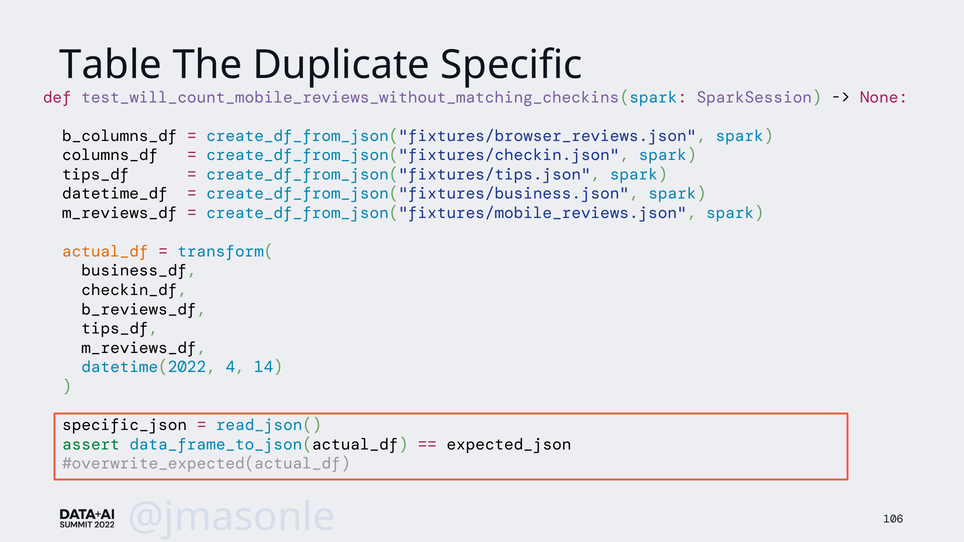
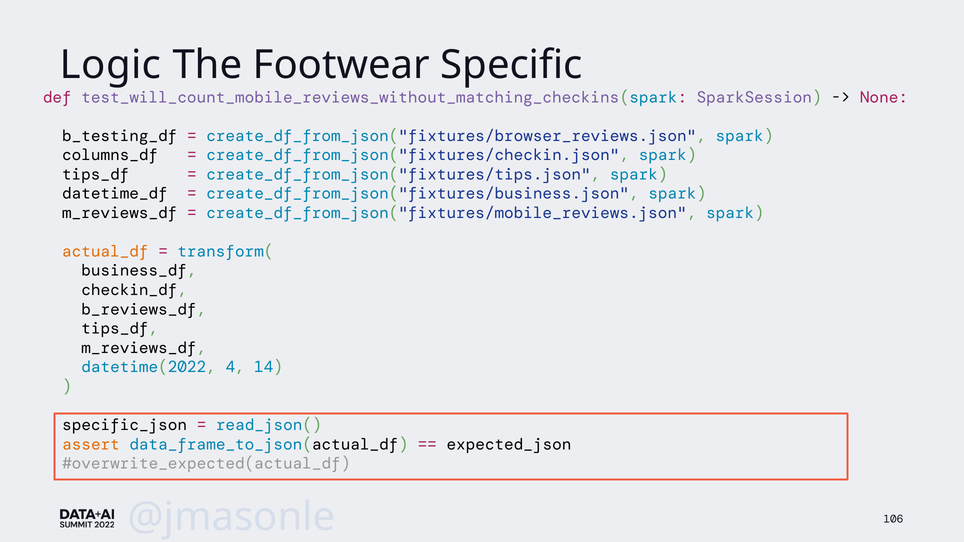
Table: Table -> Logic
Duplicate: Duplicate -> Footwear
b_columns_df: b_columns_df -> b_testing_df
assert colour: green -> orange
